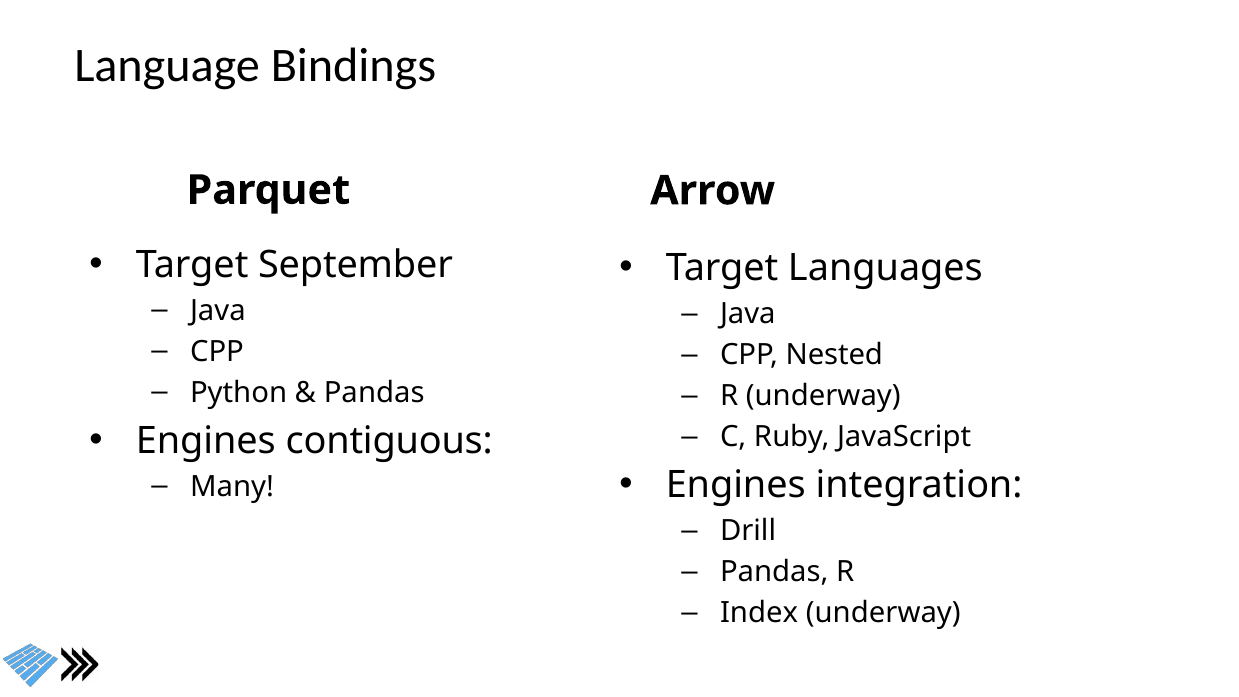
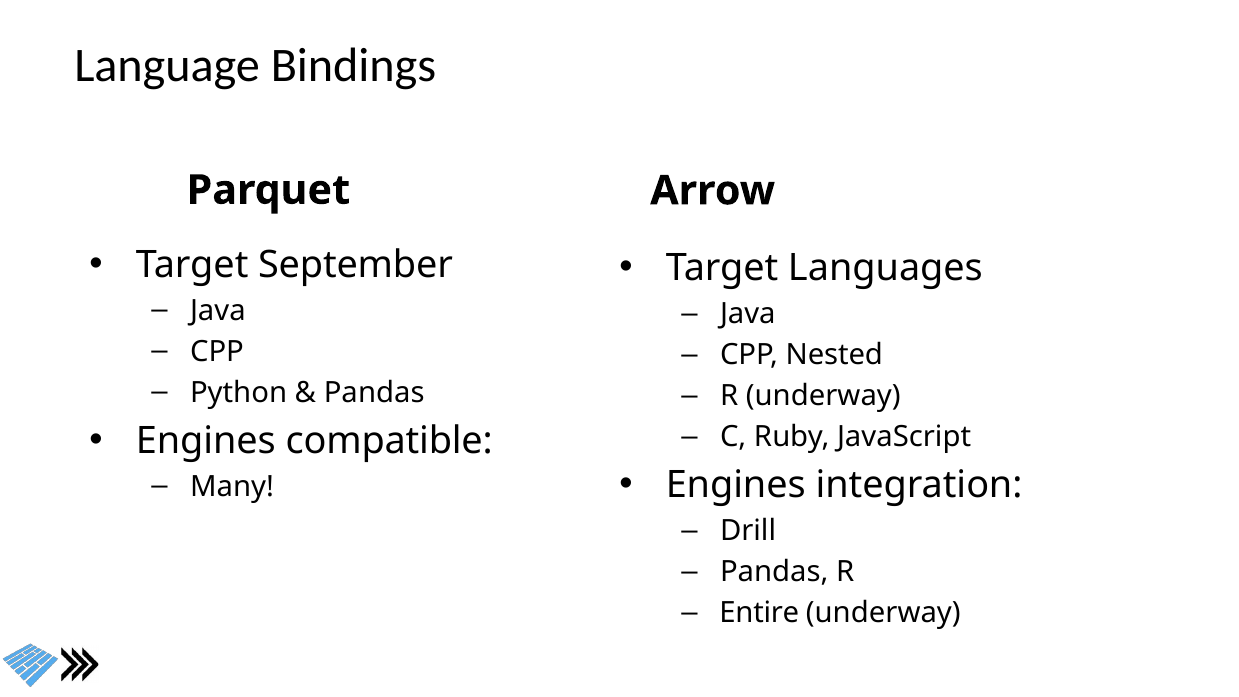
contiguous: contiguous -> compatible
Index: Index -> Entire
